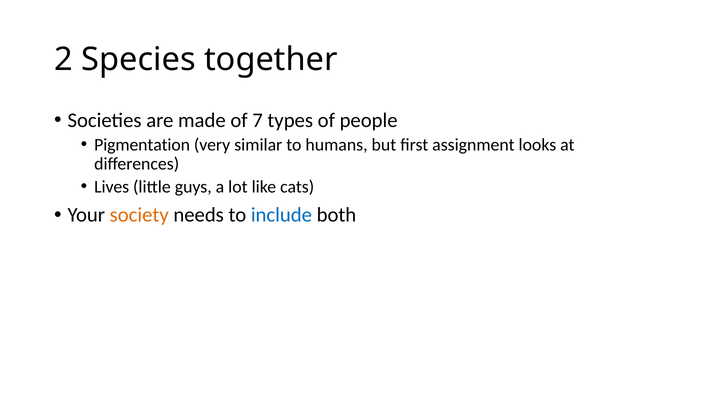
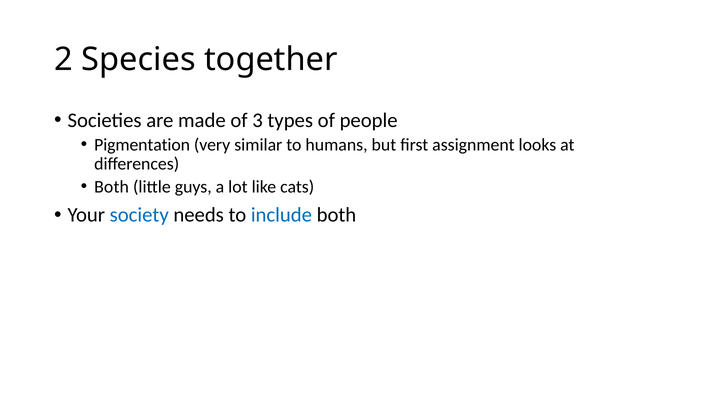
7: 7 -> 3
Lives at (112, 187): Lives -> Both
society colour: orange -> blue
